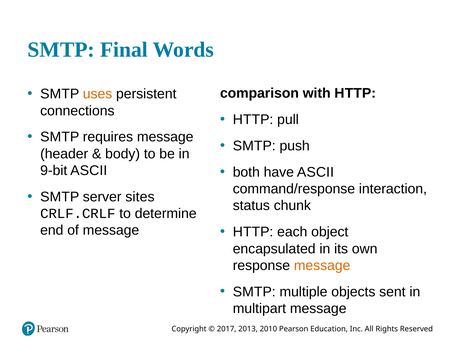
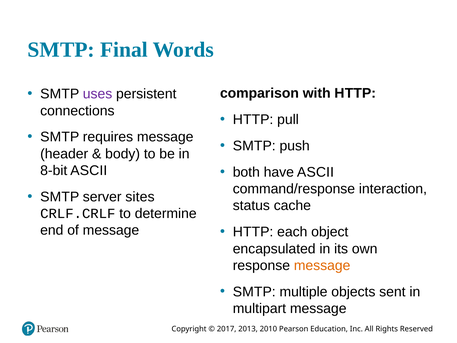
uses colour: orange -> purple
9-bit: 9-bit -> 8-bit
chunk: chunk -> cache
